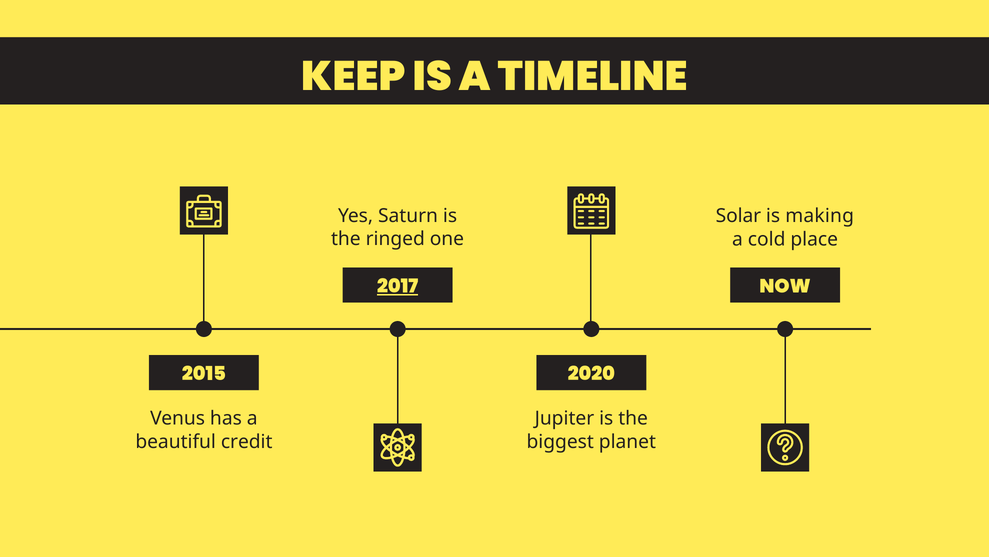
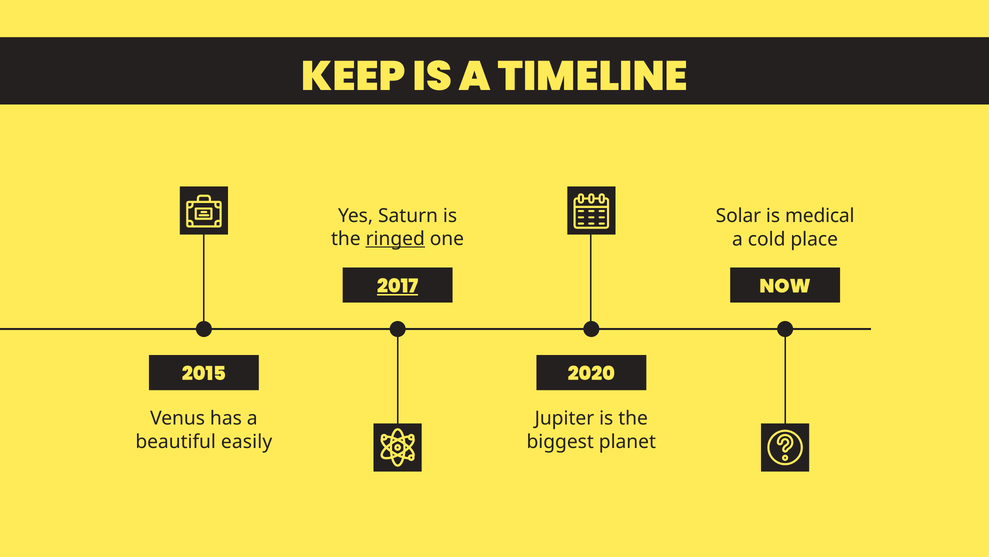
making: making -> medical
ringed underline: none -> present
credit: credit -> easily
